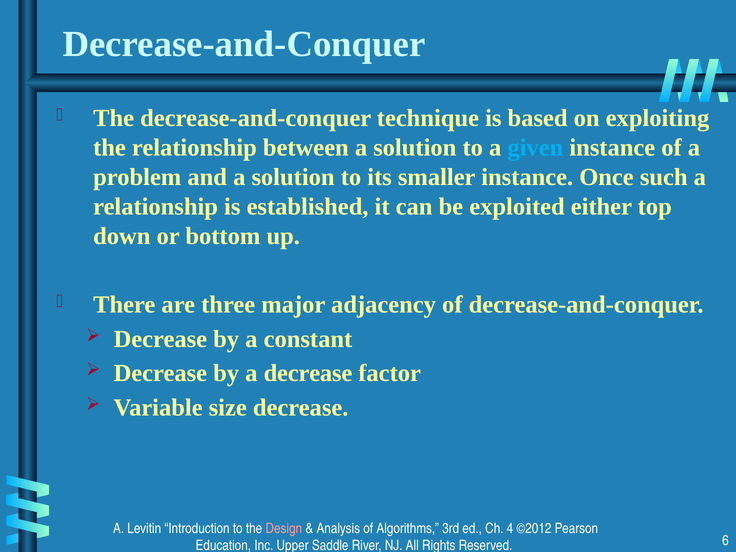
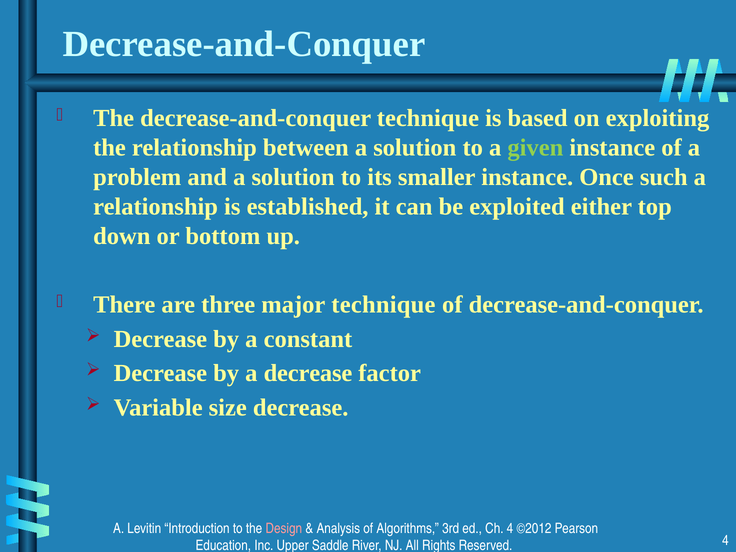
given colour: light blue -> light green
major adjacency: adjacency -> technique
6 at (725, 541): 6 -> 4
